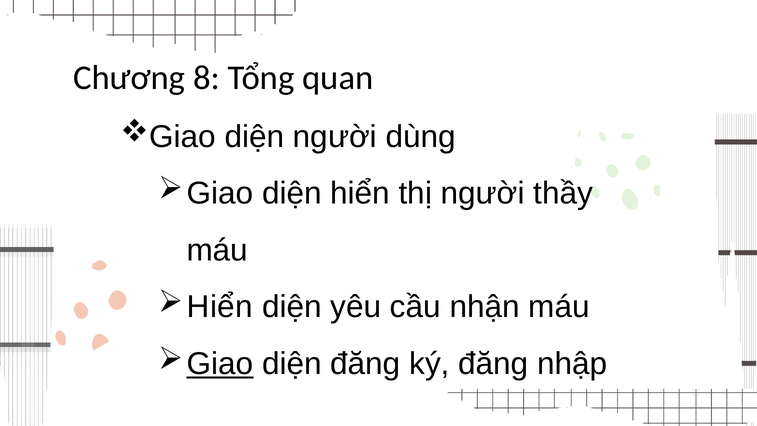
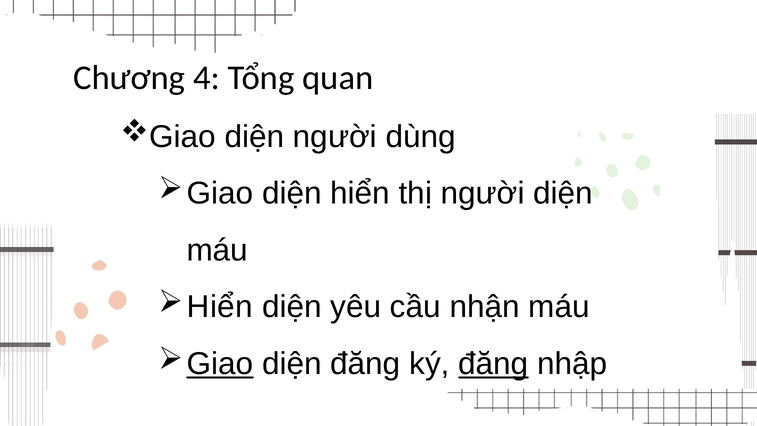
8: 8 -> 4
người thầy: thầy -> diện
đăng at (493, 364) underline: none -> present
